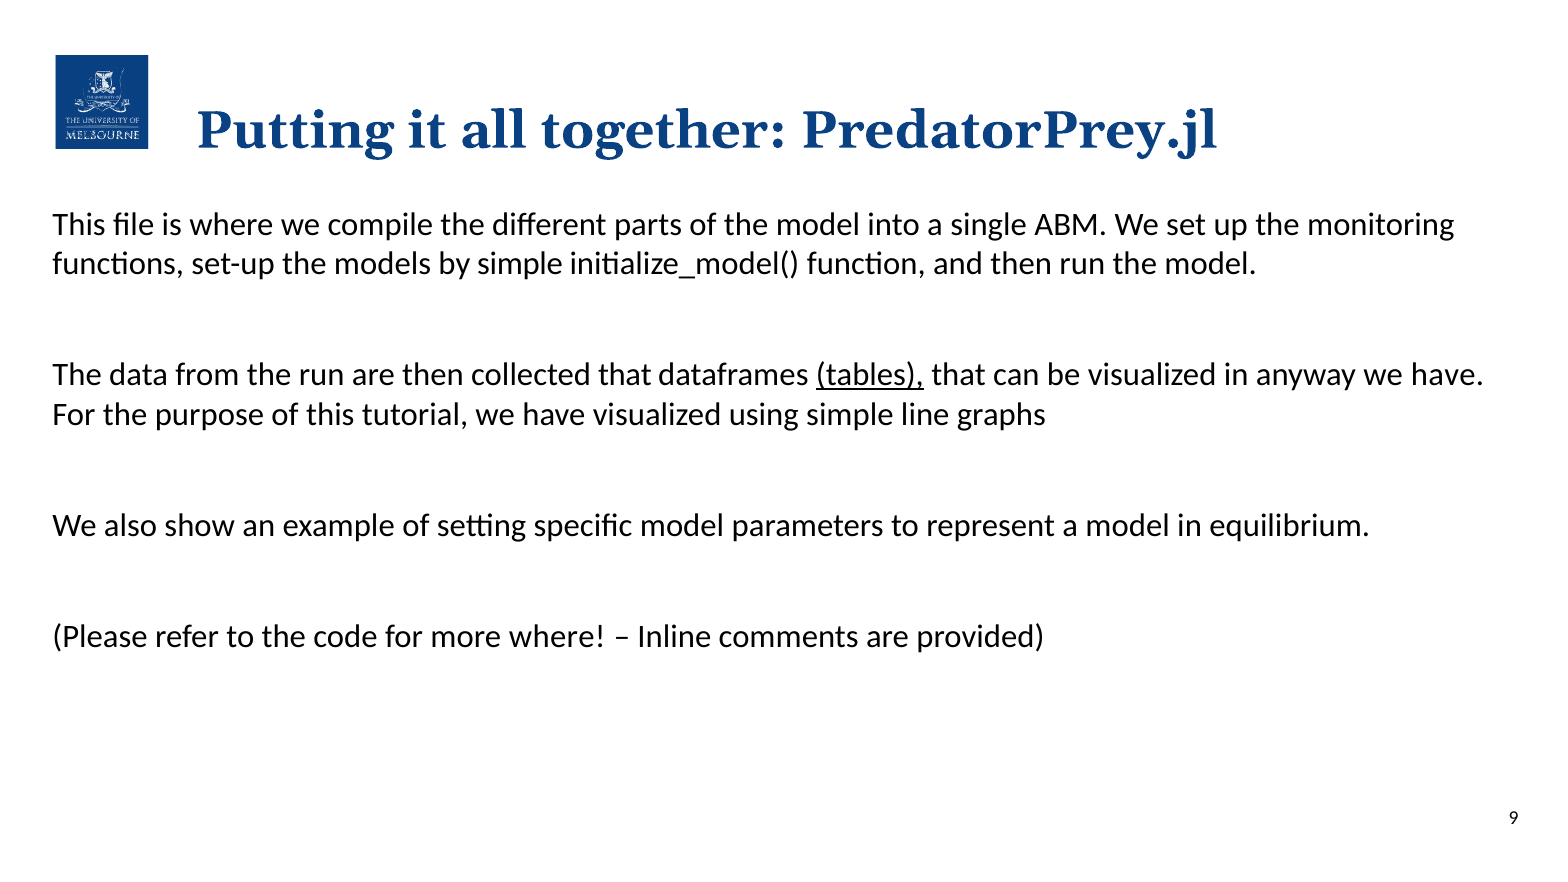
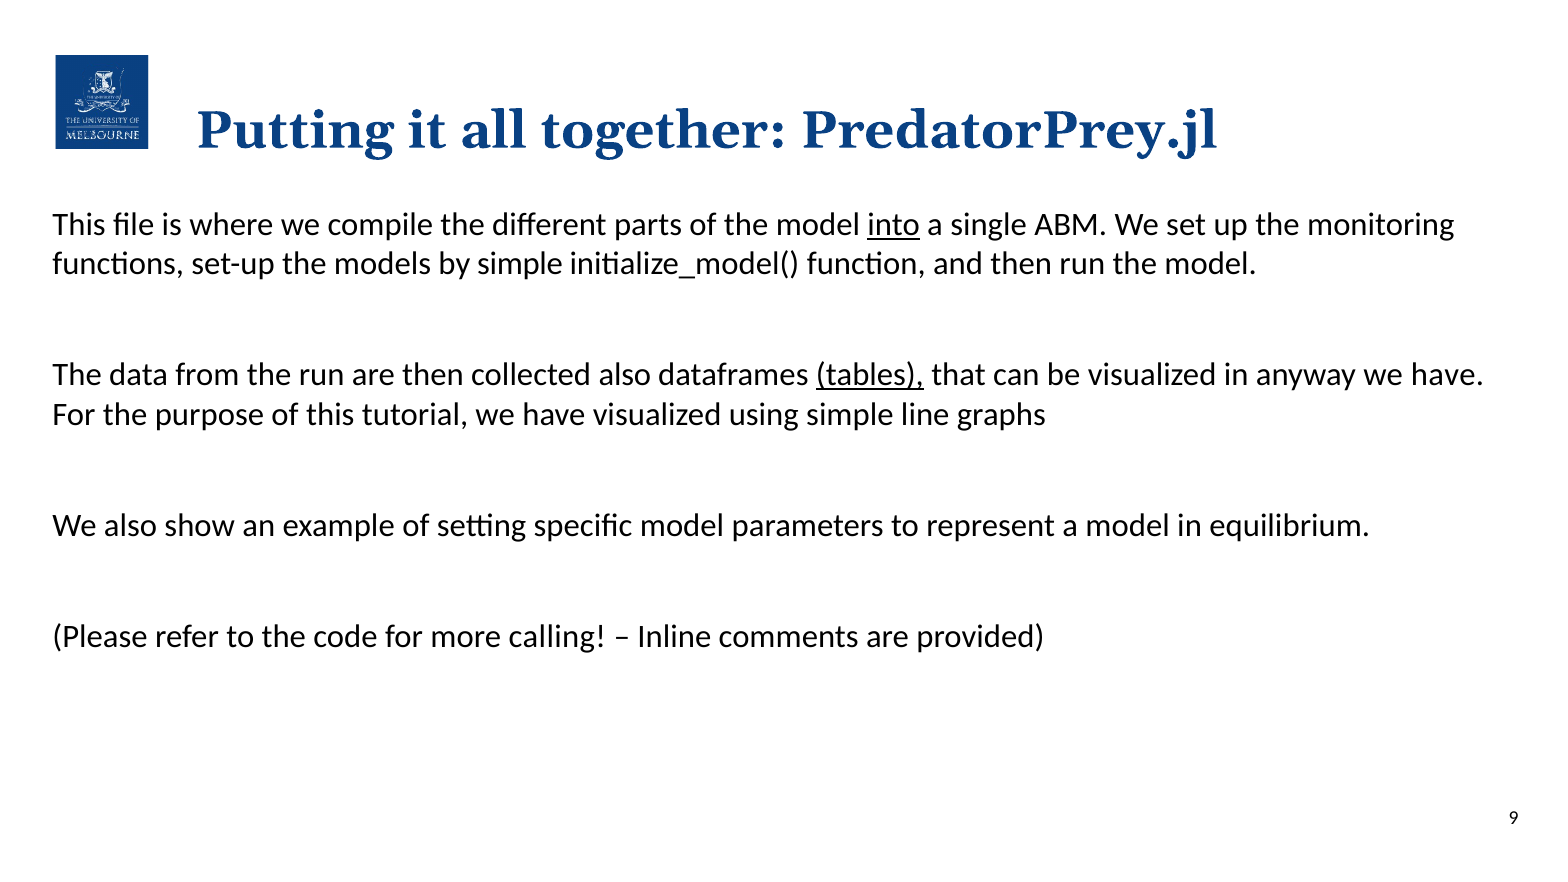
into underline: none -> present
collected that: that -> also
more where: where -> calling
